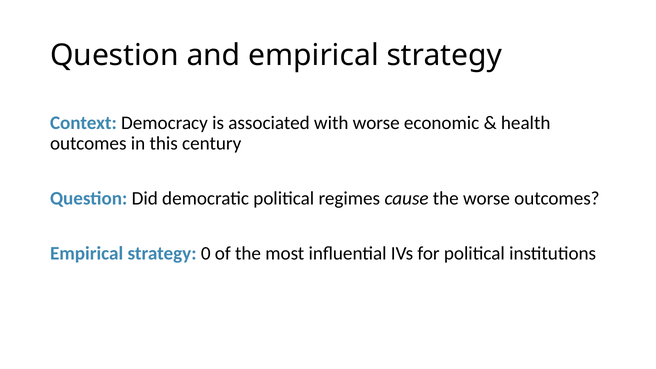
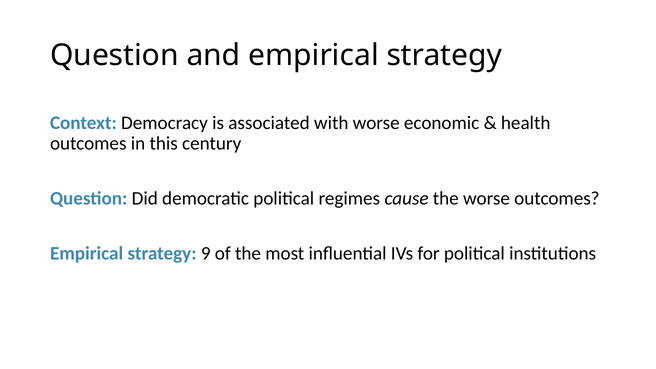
0: 0 -> 9
